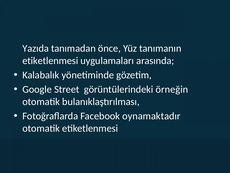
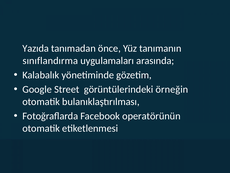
etiketlenmesi at (50, 61): etiketlenmesi -> sınıflandırma
oynamaktadır: oynamaktadır -> operatörünün
